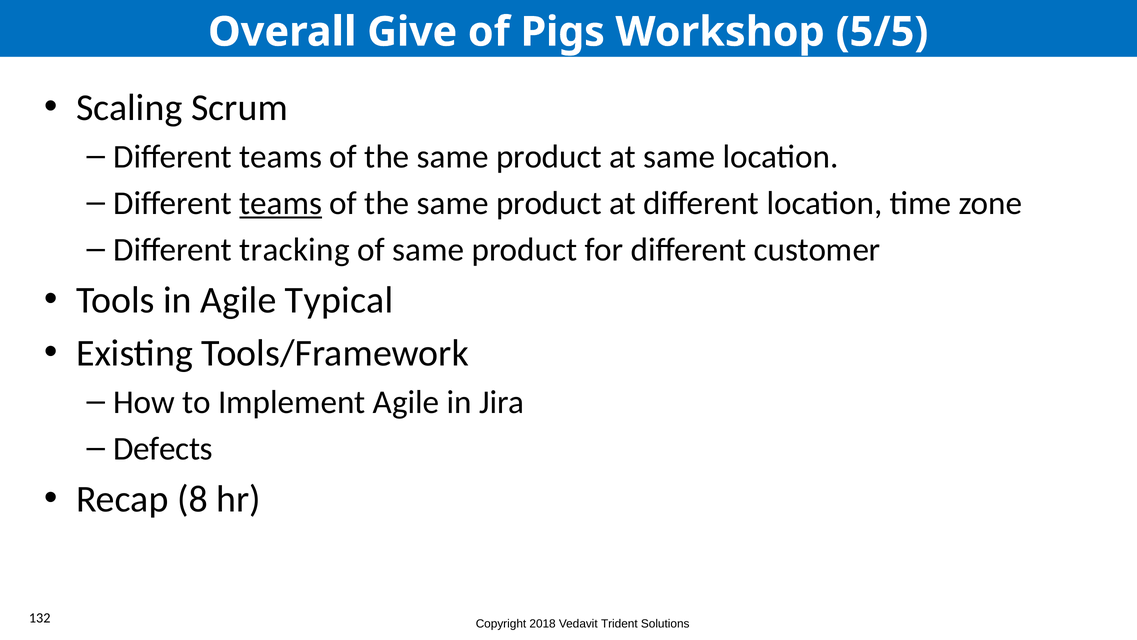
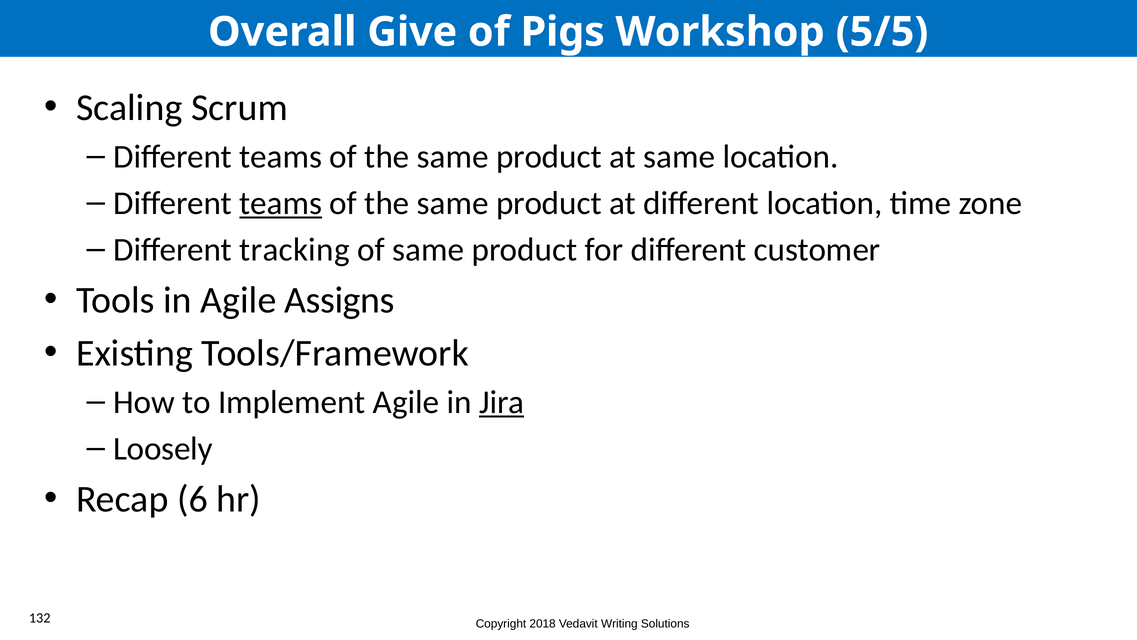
Typical: Typical -> Assigns
Jira underline: none -> present
Defects: Defects -> Loosely
8: 8 -> 6
Trident: Trident -> Writing
